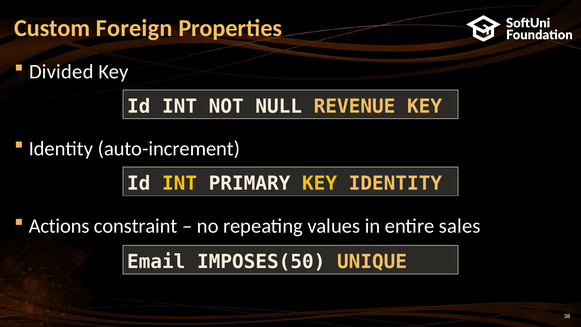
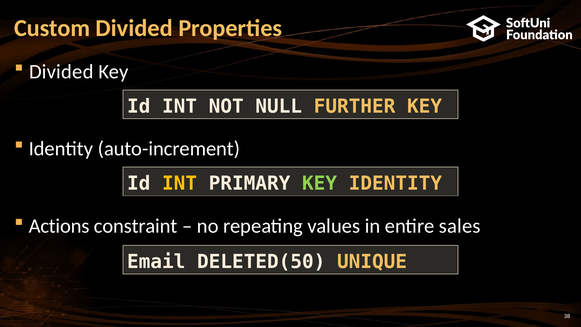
Custom Foreign: Foreign -> Divided
REVENUE: REVENUE -> FURTHER
KEY at (320, 183) colour: yellow -> light green
IMPOSES(50: IMPOSES(50 -> DELETED(50
